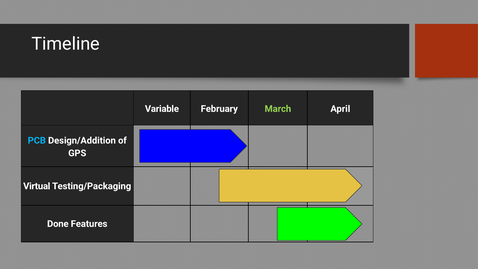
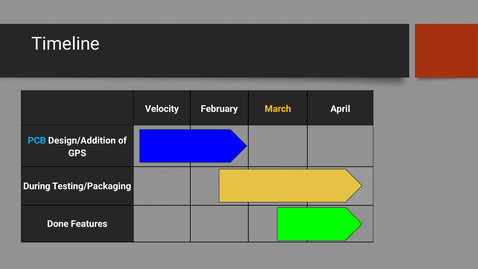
Variable: Variable -> Velocity
March colour: light green -> yellow
Virtual: Virtual -> During
